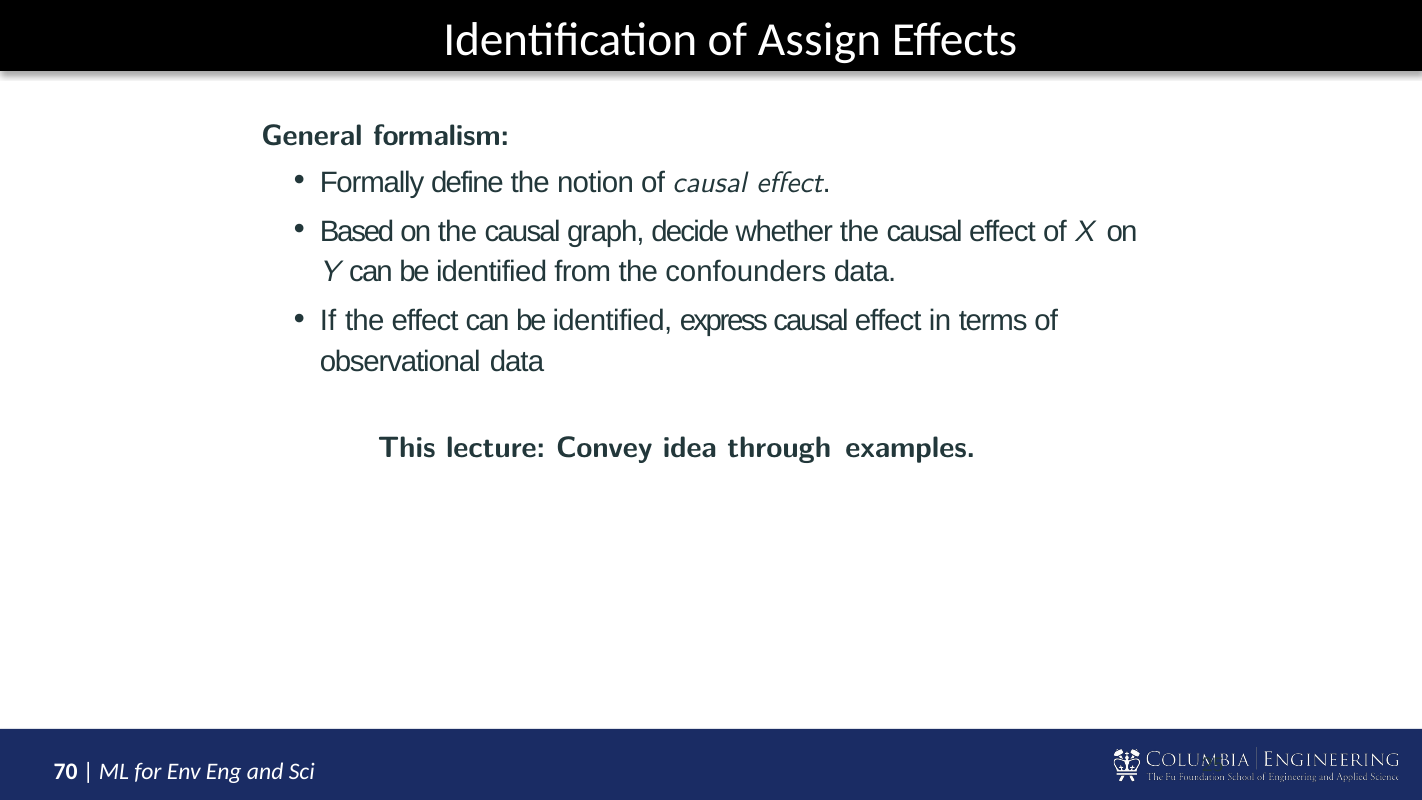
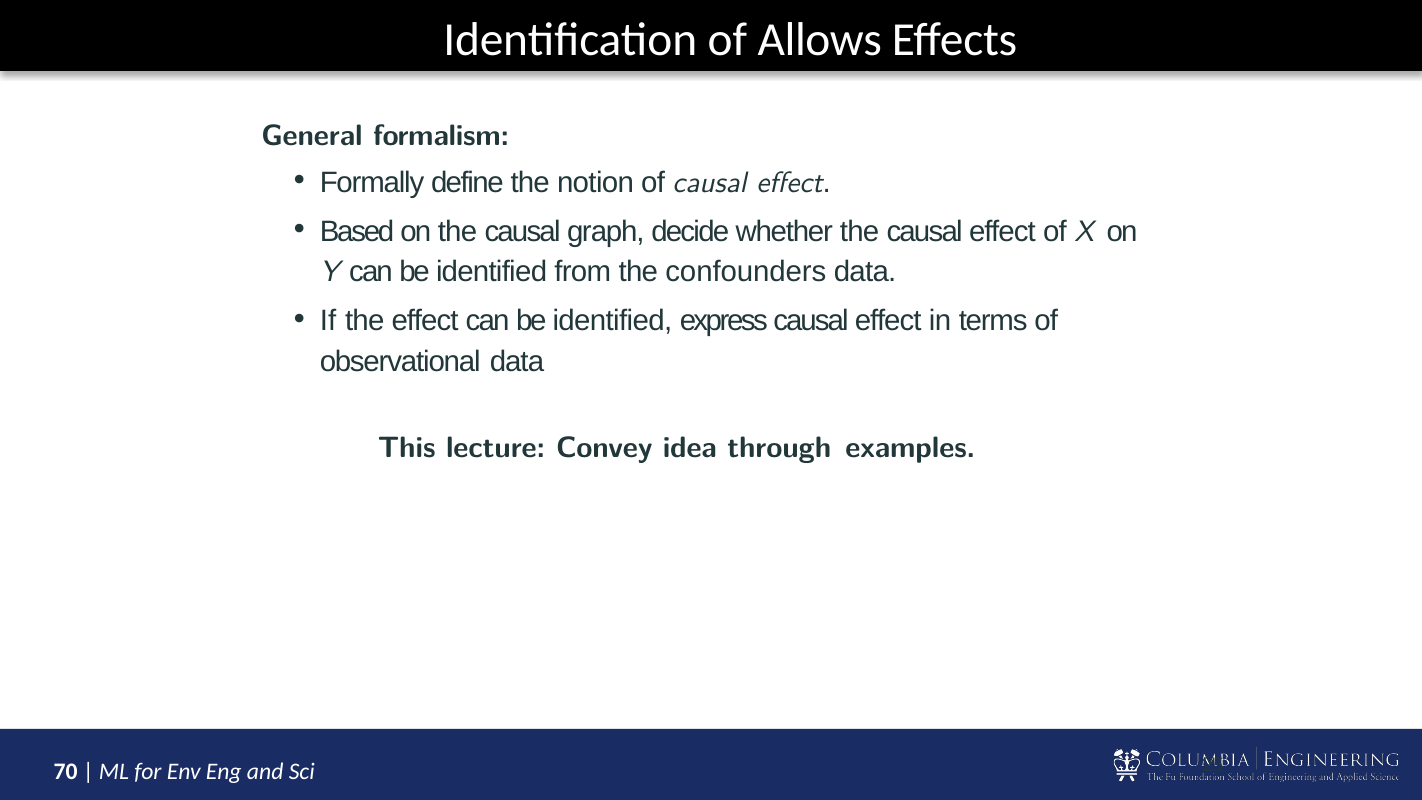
Assign: Assign -> Allows
